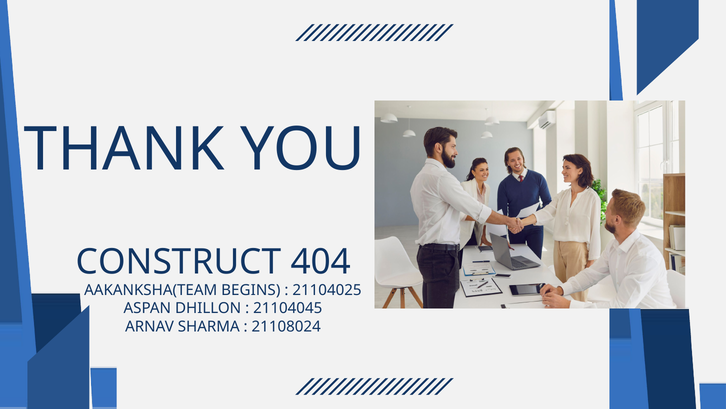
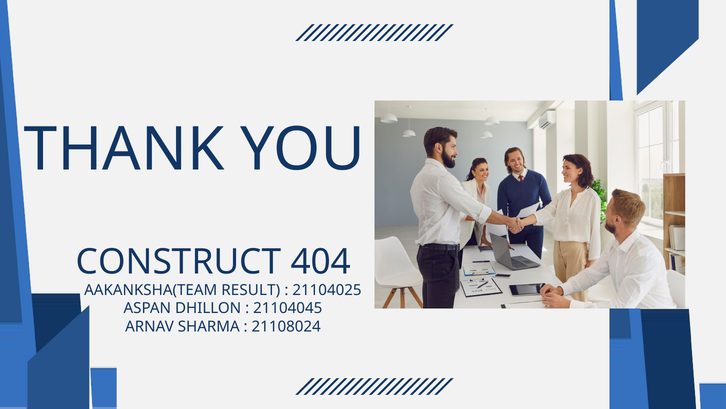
BEGINS: BEGINS -> RESULT
